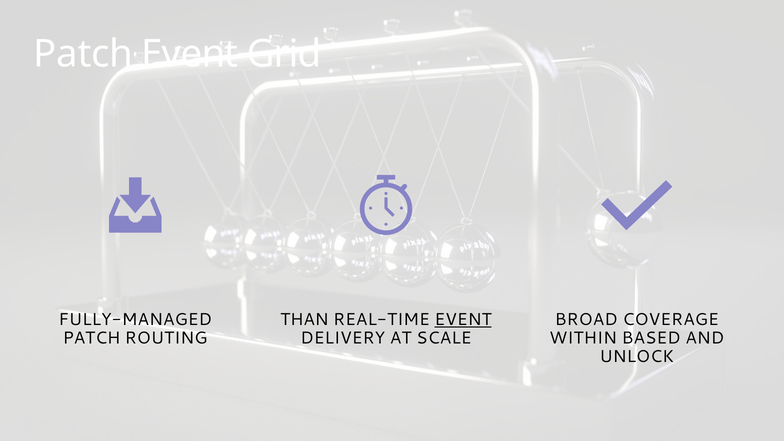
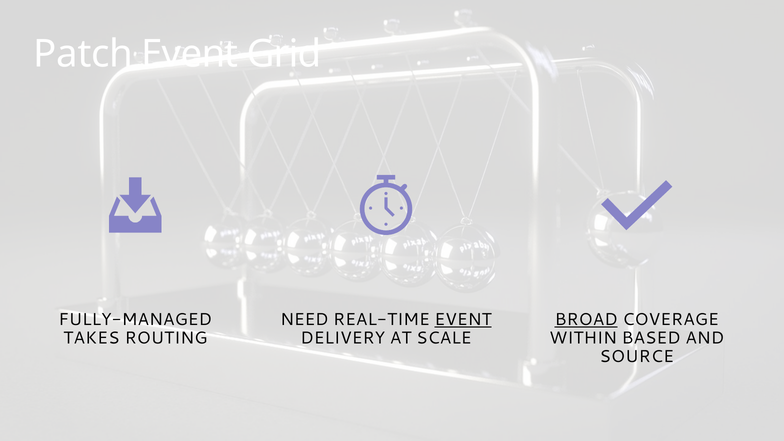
THAN: THAN -> NEED
BROAD underline: none -> present
PATCH at (92, 338): PATCH -> TAKES
UNLOCK: UNLOCK -> SOURCE
